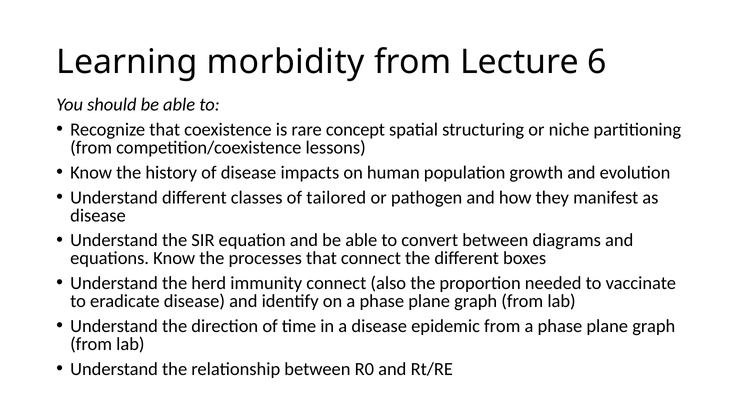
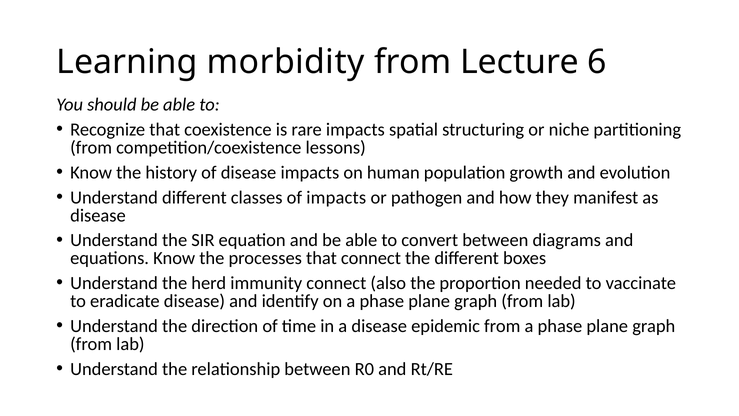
rare concept: concept -> impacts
of tailored: tailored -> impacts
